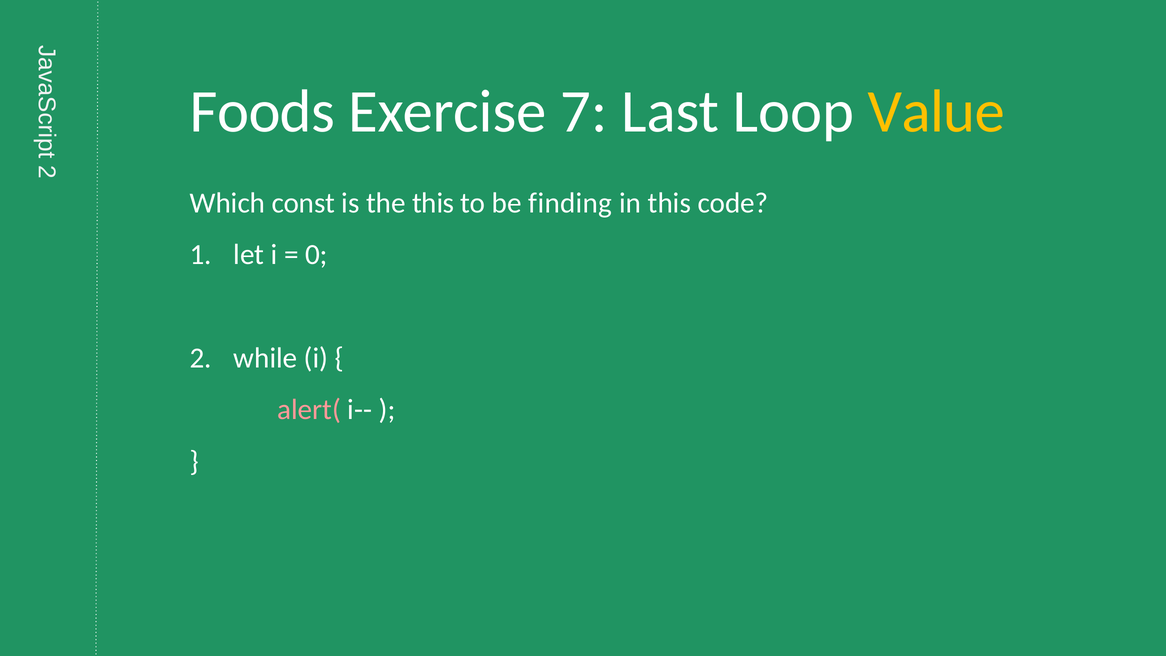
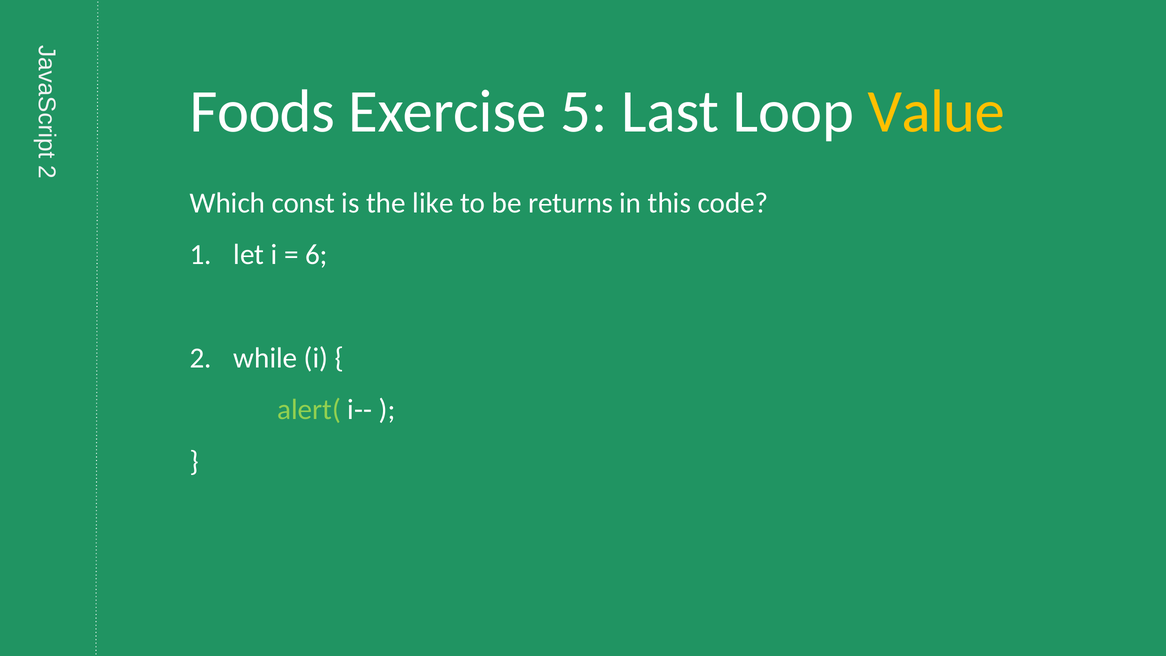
7: 7 -> 5
the this: this -> like
finding: finding -> returns
0: 0 -> 6
alert( colour: pink -> light green
